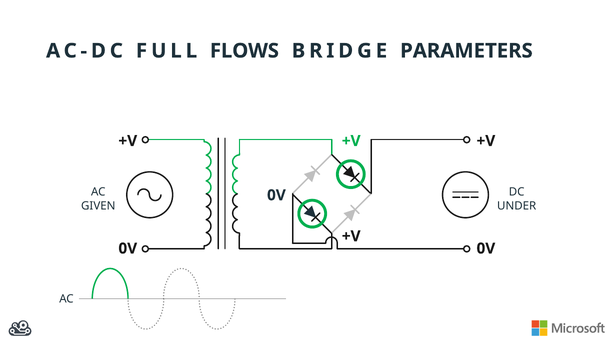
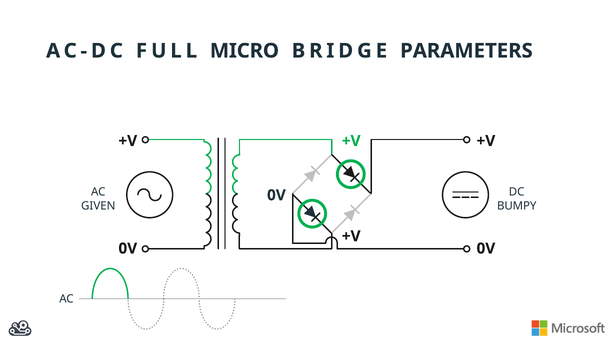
FLOWS: FLOWS -> MICRO
UNDER: UNDER -> BUMPY
